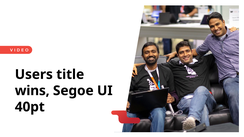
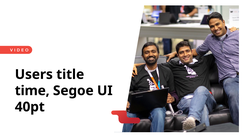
wins: wins -> time
